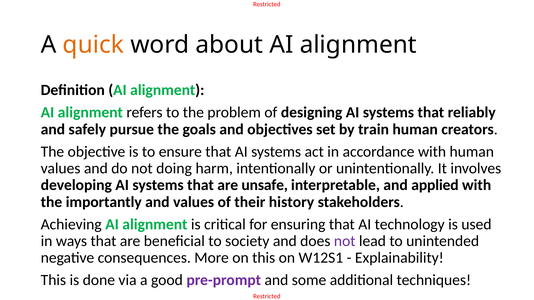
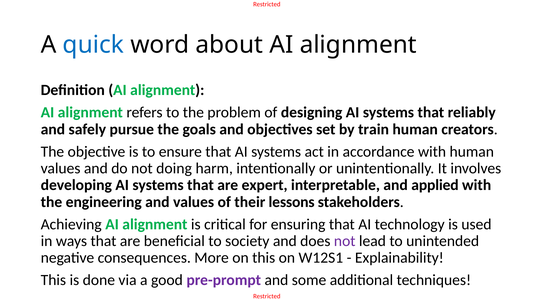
quick colour: orange -> blue
unsafe: unsafe -> expert
importantly: importantly -> engineering
history: history -> lessons
